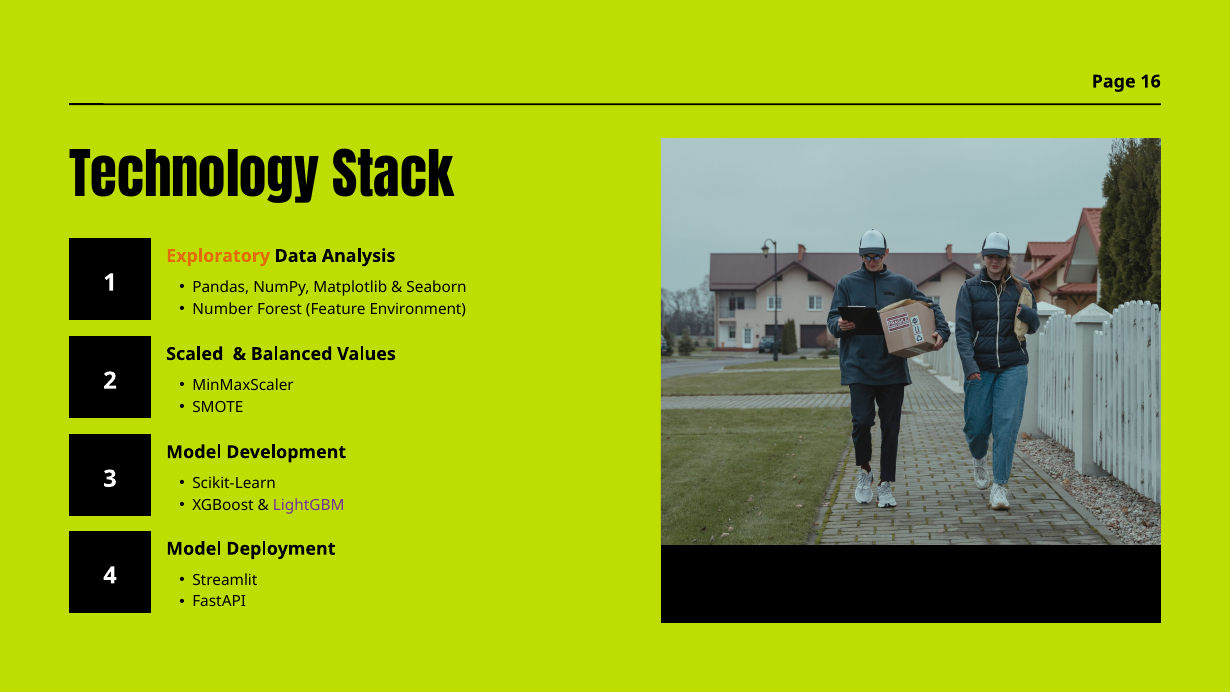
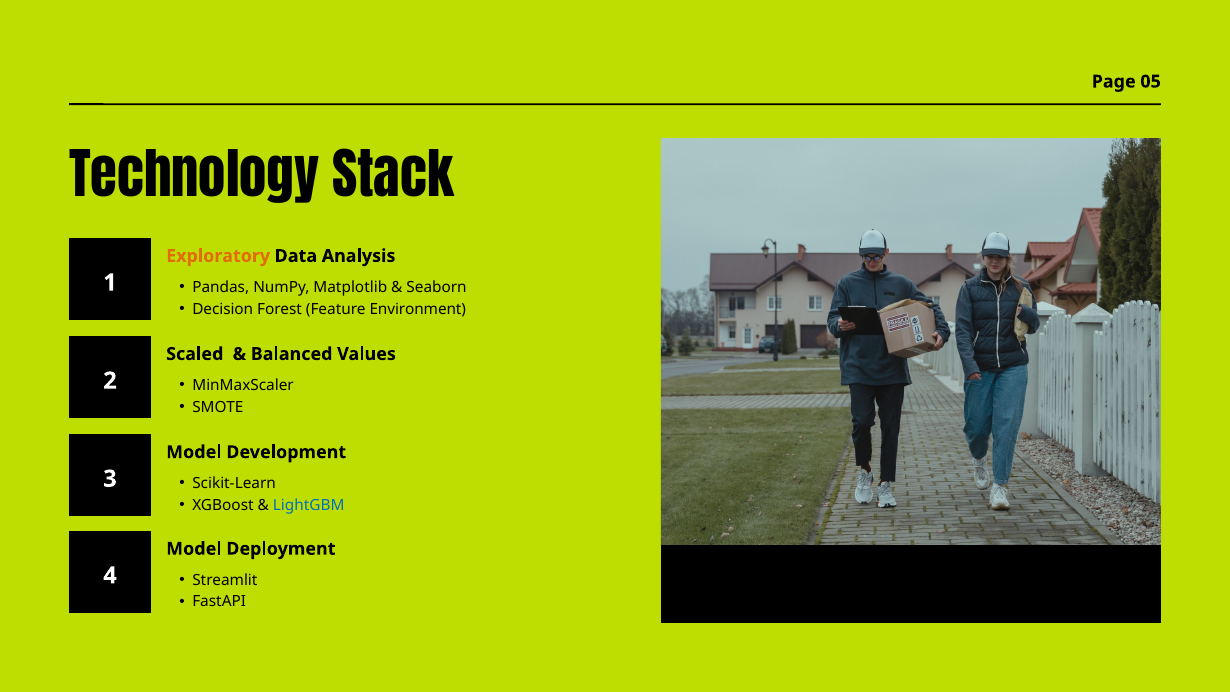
16: 16 -> 05
Number: Number -> Decision
LightGBM colour: purple -> blue
